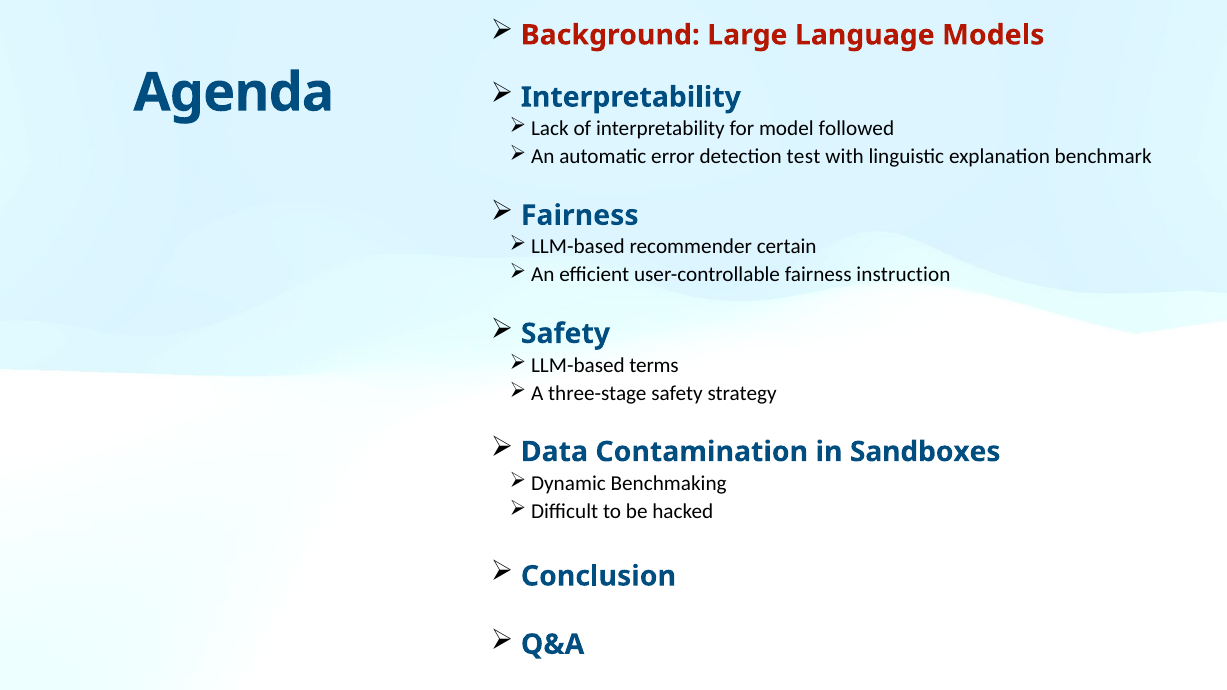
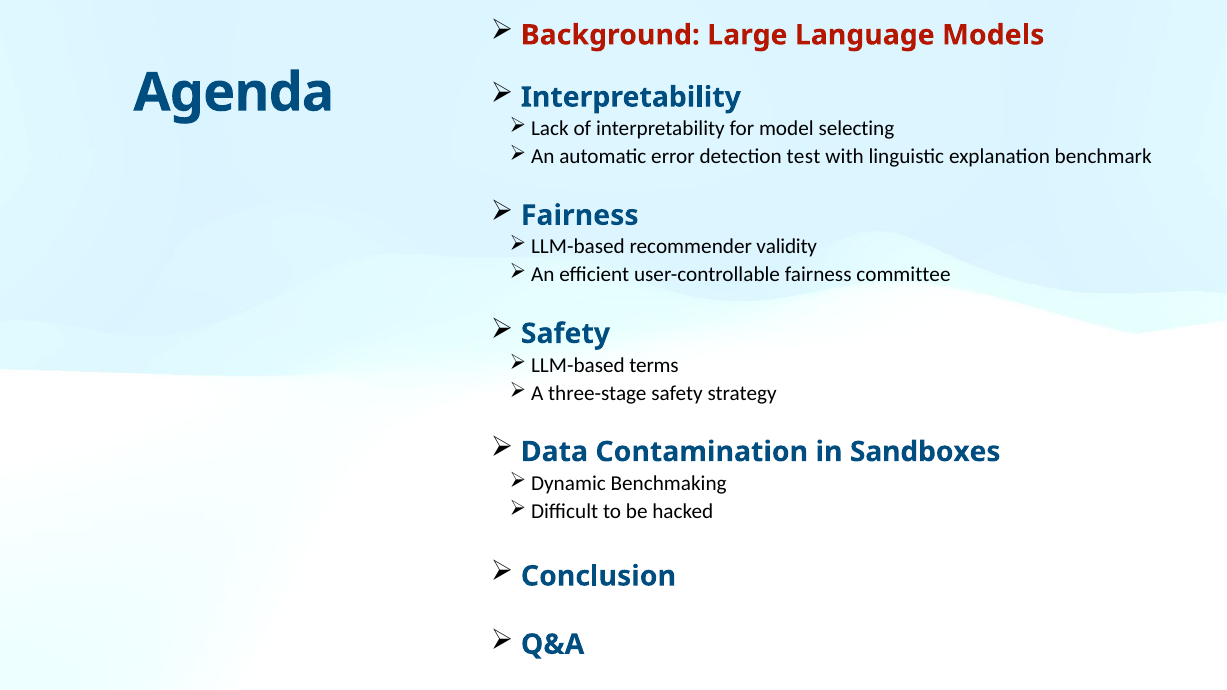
followed: followed -> selecting
certain: certain -> validity
instruction: instruction -> committee
